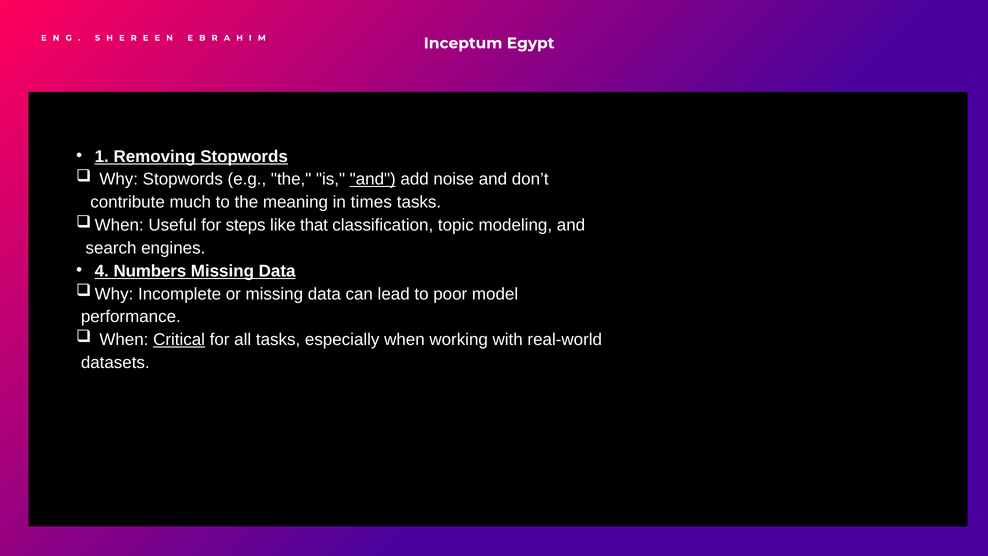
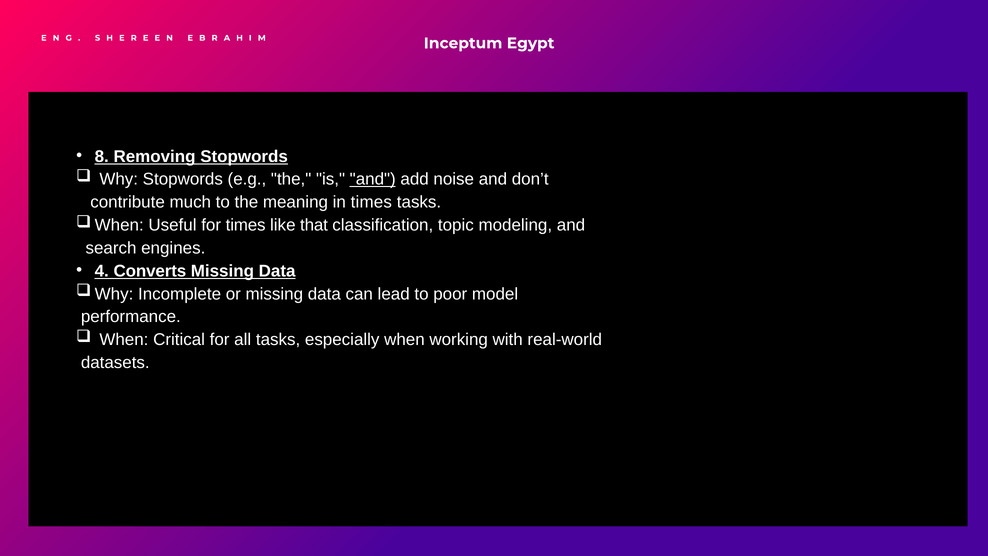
1: 1 -> 8
for steps: steps -> times
Numbers: Numbers -> Converts
Critical underline: present -> none
